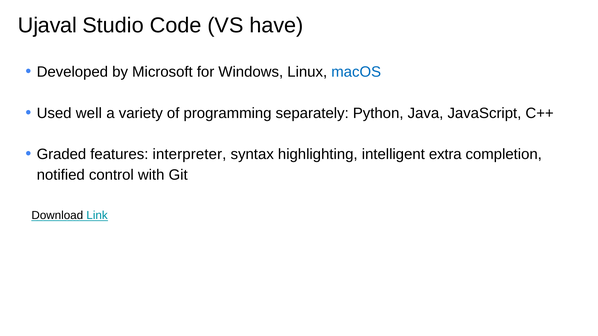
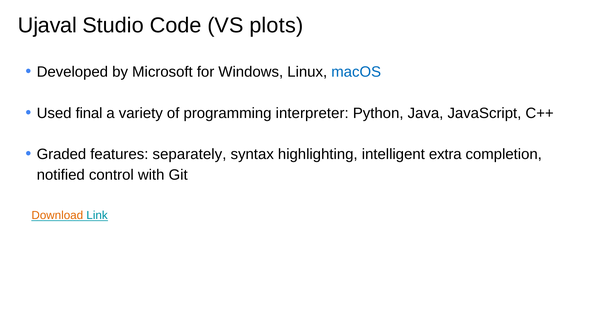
have: have -> plots
well: well -> final
separately: separately -> interpreter
interpreter: interpreter -> separately
Download colour: black -> orange
